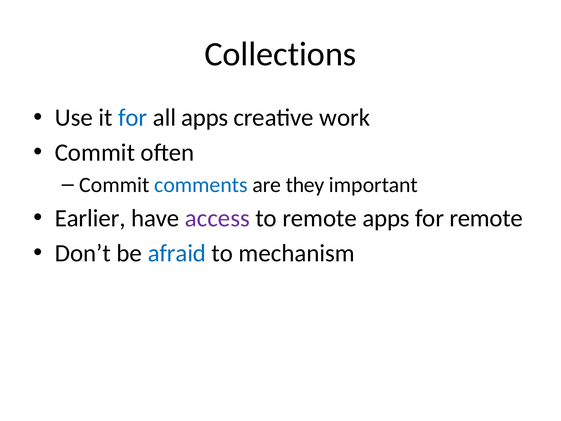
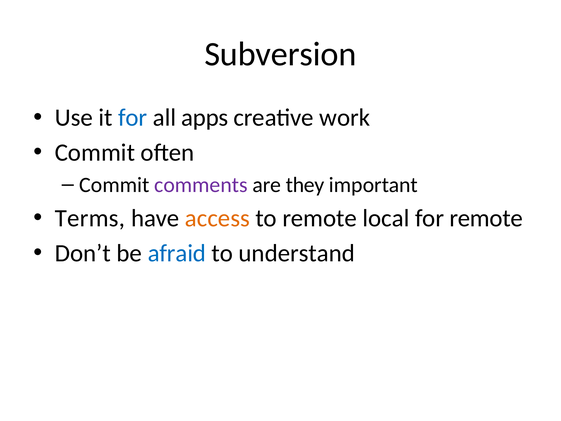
Collections: Collections -> Subversion
comments colour: blue -> purple
Earlier: Earlier -> Terms
access colour: purple -> orange
remote apps: apps -> local
mechanism: mechanism -> understand
